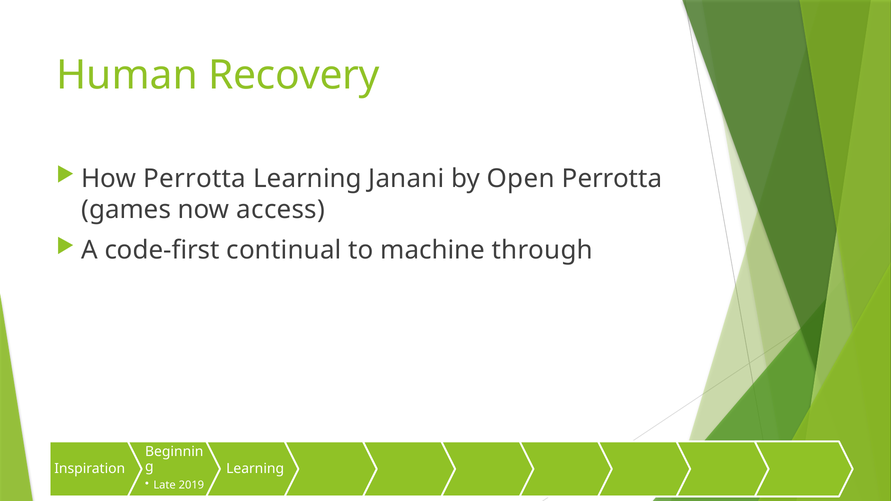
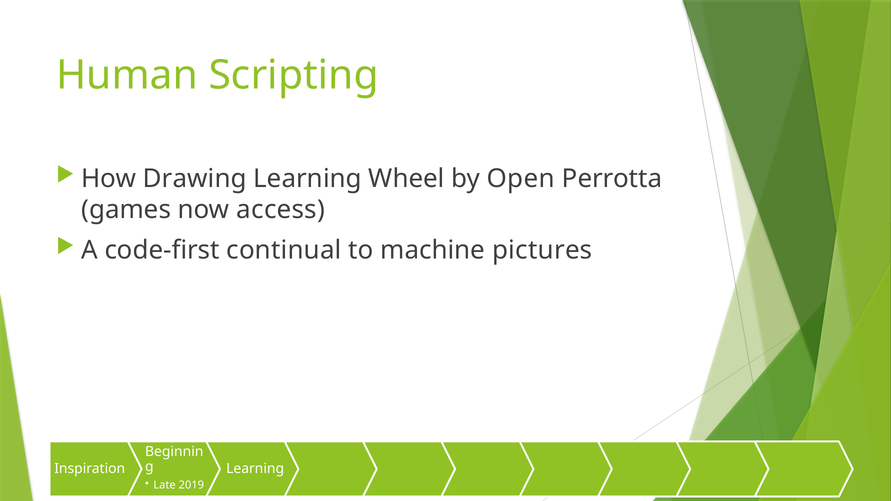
Recovery: Recovery -> Scripting
How Perrotta: Perrotta -> Drawing
Janani: Janani -> Wheel
through: through -> pictures
